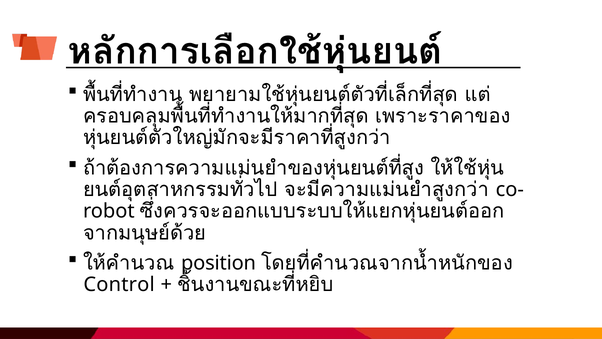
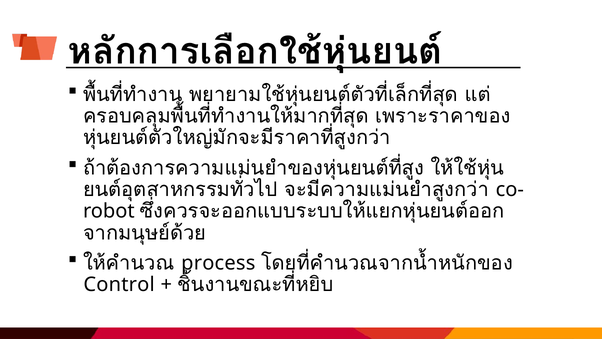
position: position -> process
